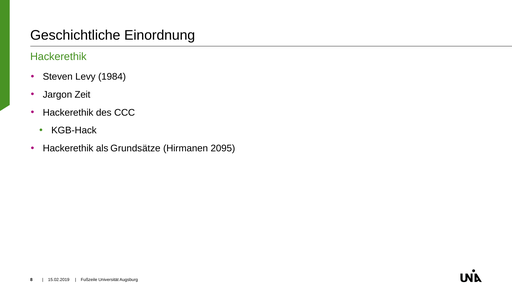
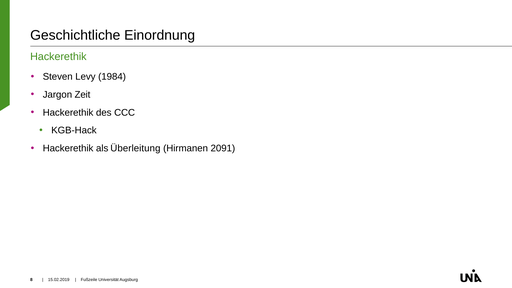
Grundsätze: Grundsätze -> Überleitung
2095: 2095 -> 2091
